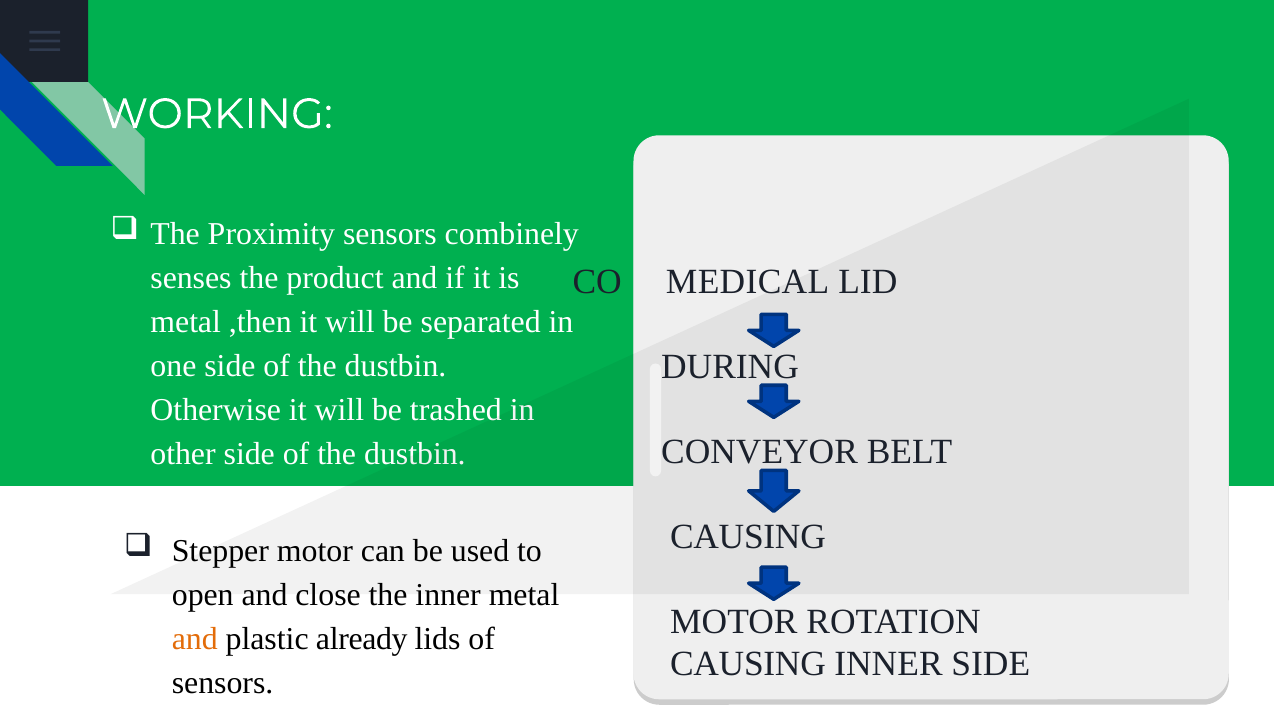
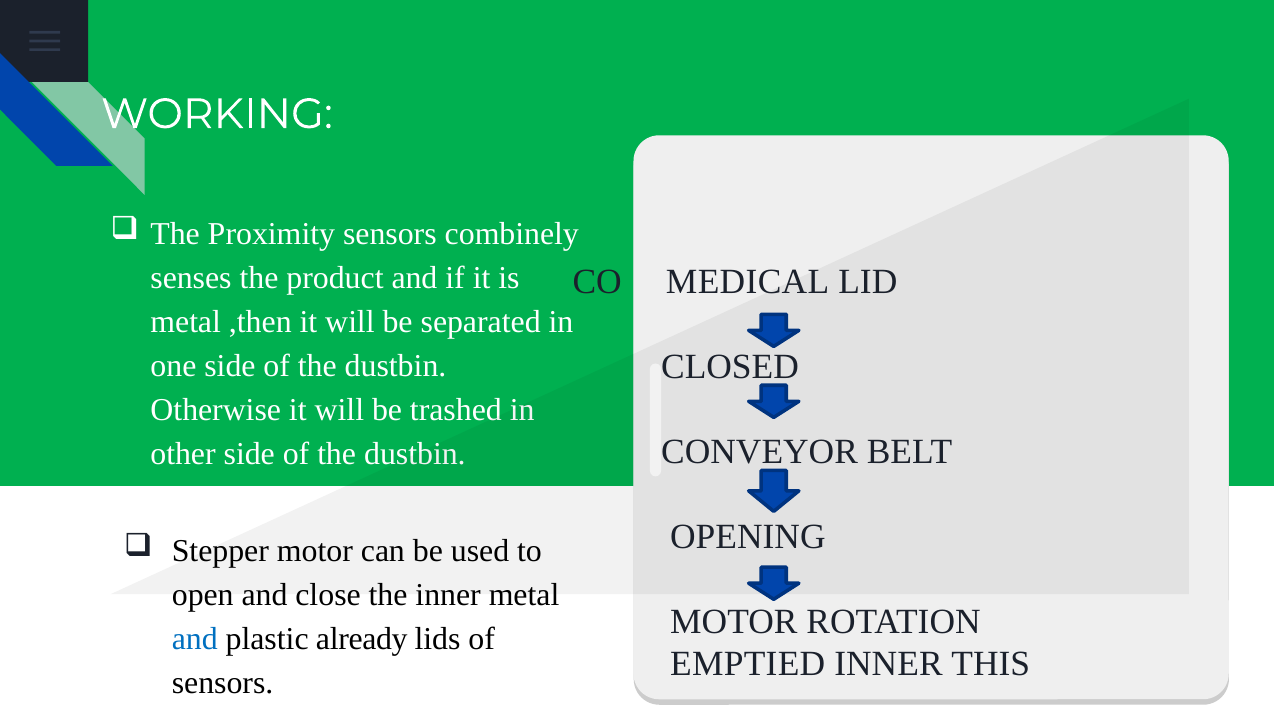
DURING: DURING -> CLOSED
CAUSING at (748, 536): CAUSING -> OPENING
and at (195, 639) colour: orange -> blue
CAUSING at (748, 664): CAUSING -> EMPTIED
INNER SIDE: SIDE -> THIS
